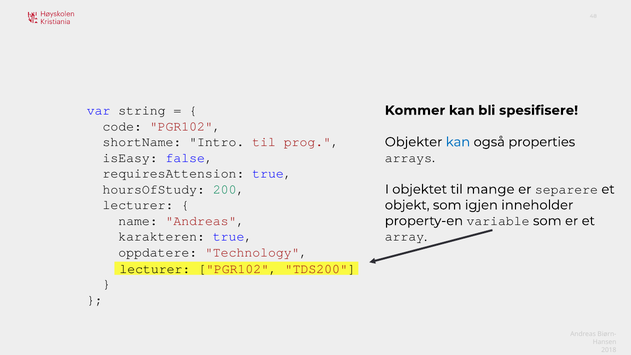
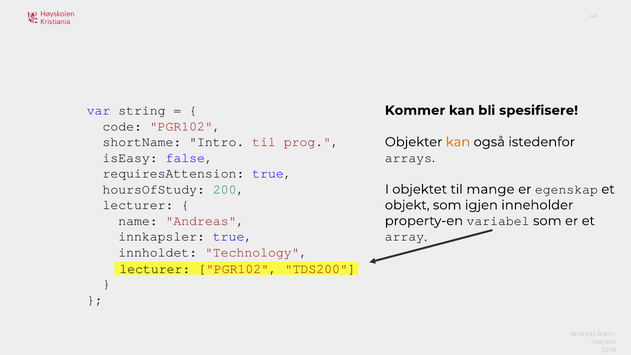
kan at (458, 142) colour: blue -> orange
properties: properties -> istedenfor
separere: separere -> egenskap
variable: variable -> variabel
karakteren: karakteren -> innkapsler
oppdatere: oppdatere -> innholdet
